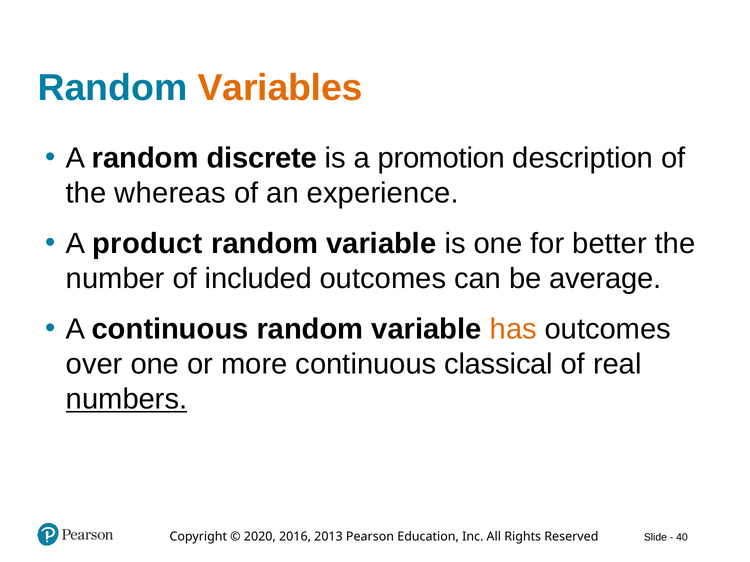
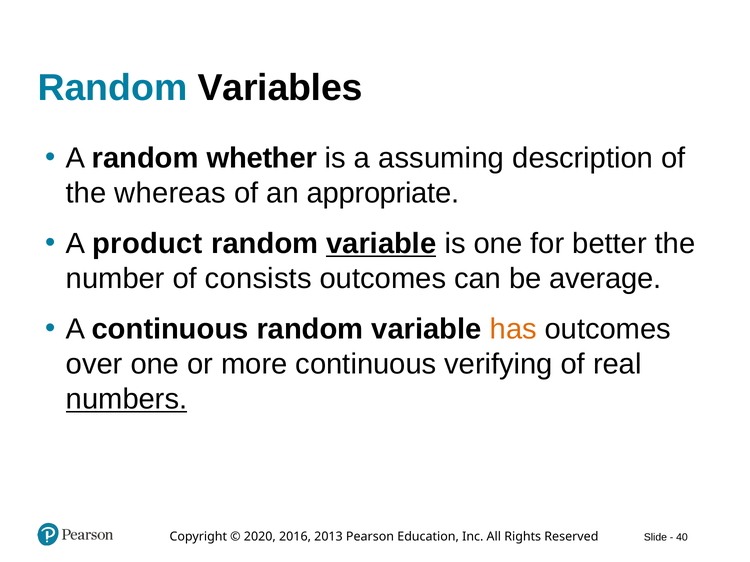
Variables colour: orange -> black
discrete: discrete -> whether
promotion: promotion -> assuming
experience: experience -> appropriate
variable at (381, 244) underline: none -> present
included: included -> consists
classical: classical -> verifying
